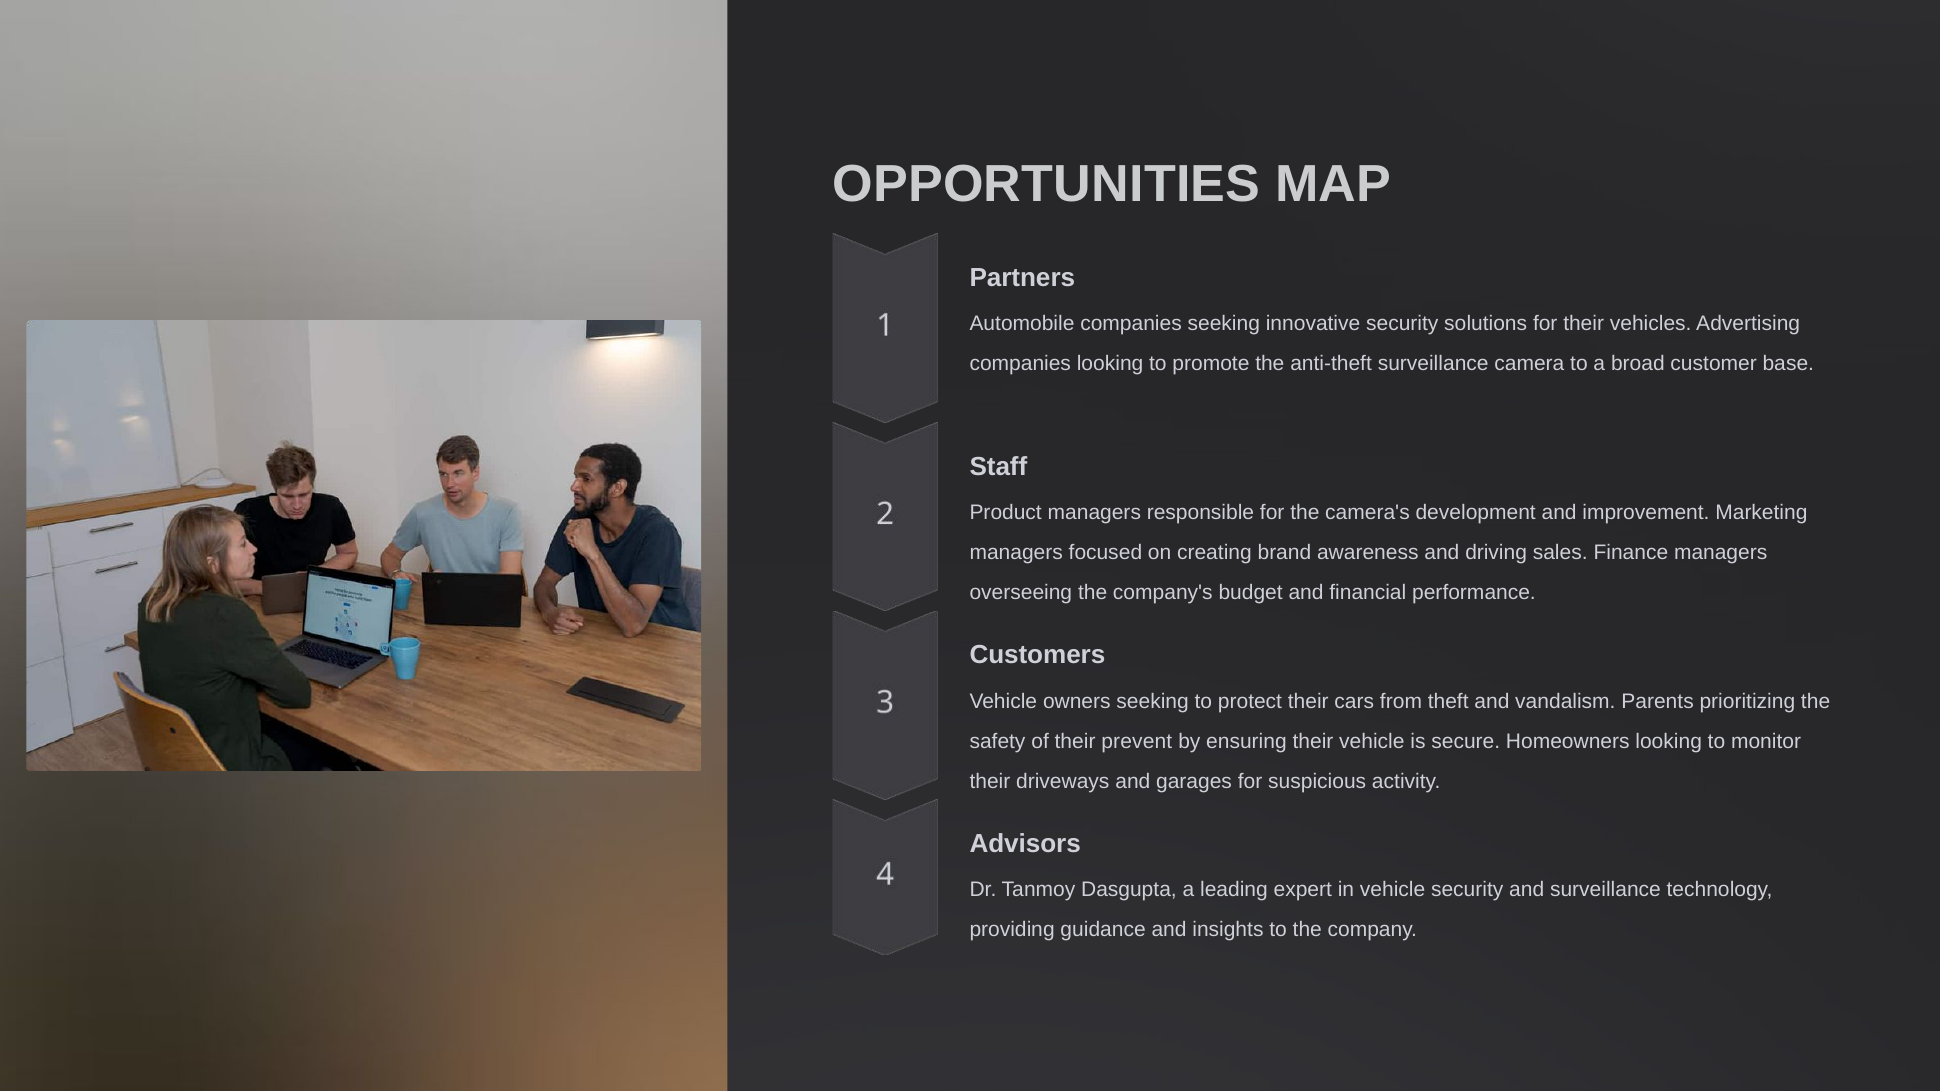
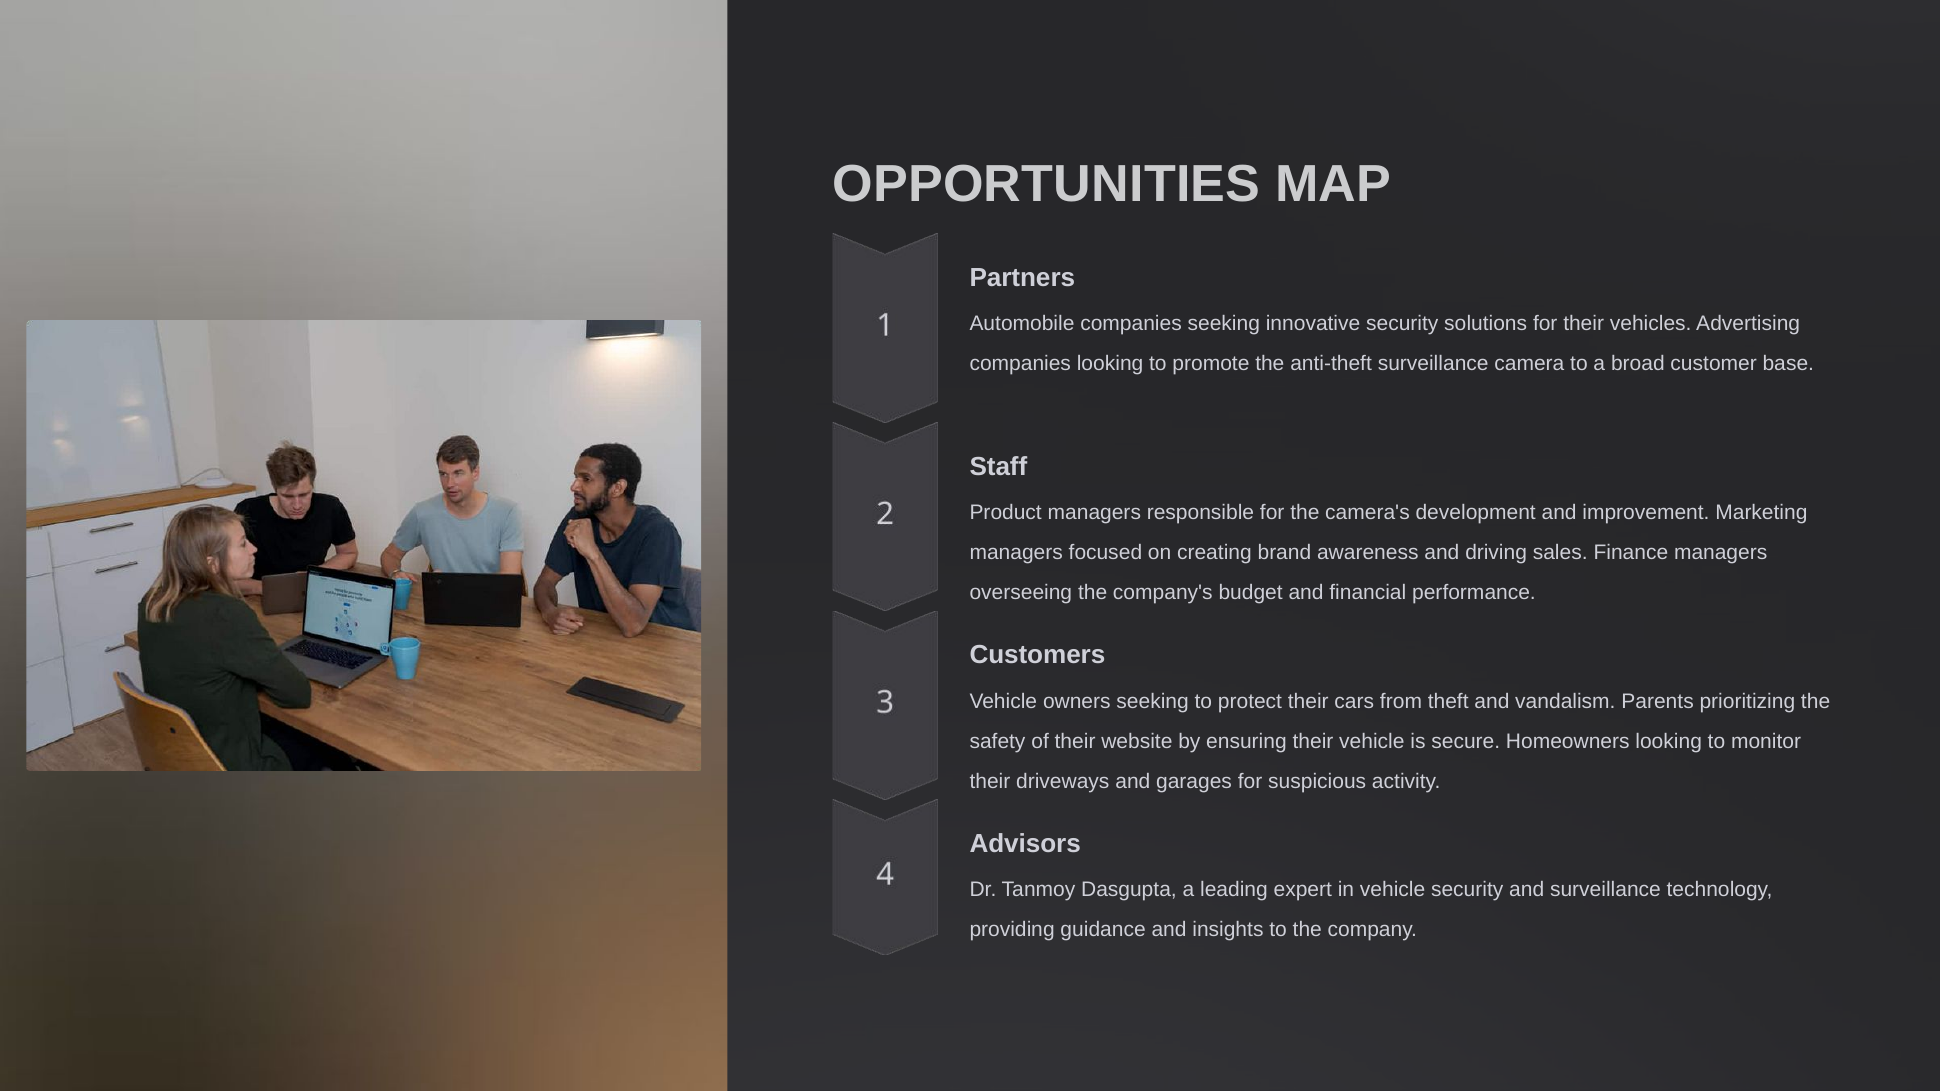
prevent: prevent -> website
